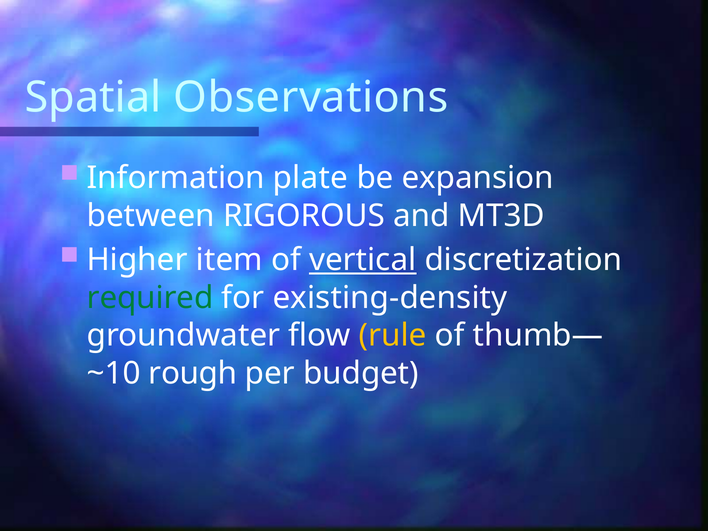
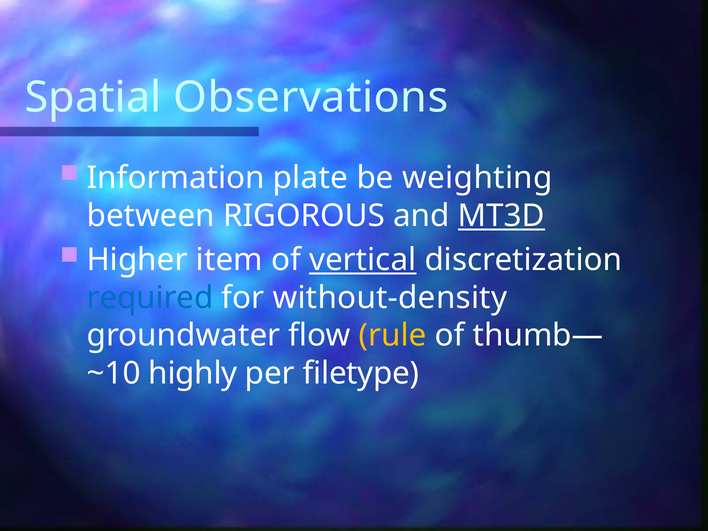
expansion: expansion -> weighting
MT3D underline: none -> present
required colour: green -> blue
existing-density: existing-density -> without-density
rough: rough -> highly
budget: budget -> filetype
